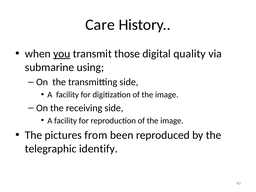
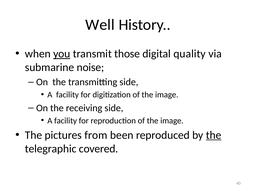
Care: Care -> Well
using: using -> noise
the at (214, 135) underline: none -> present
identify: identify -> covered
